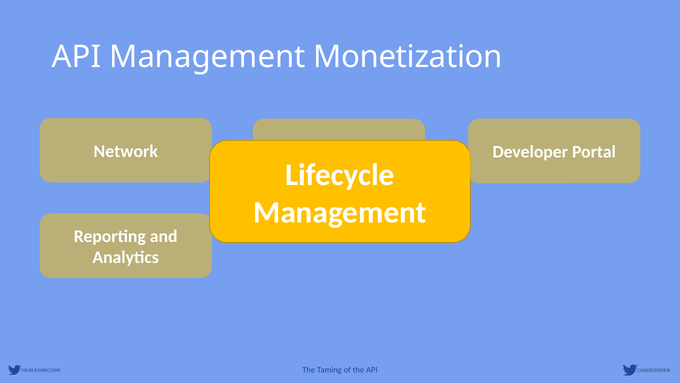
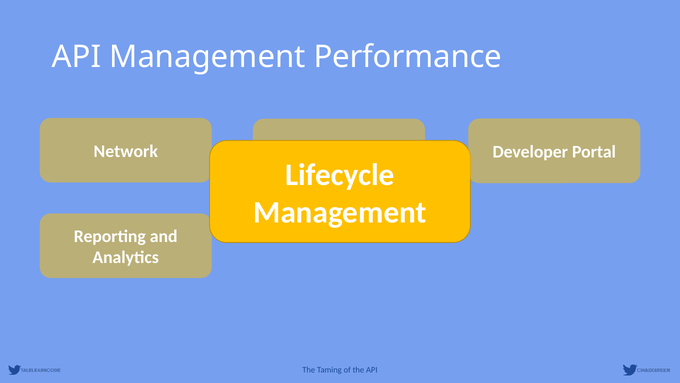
Monetization: Monetization -> Performance
